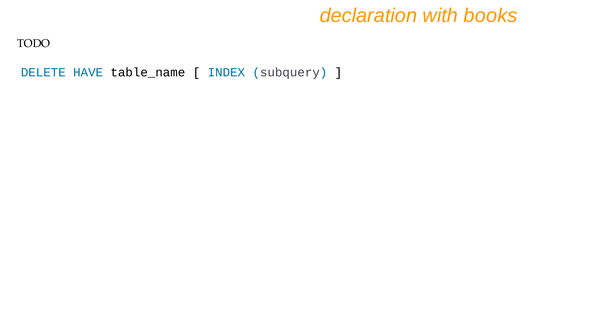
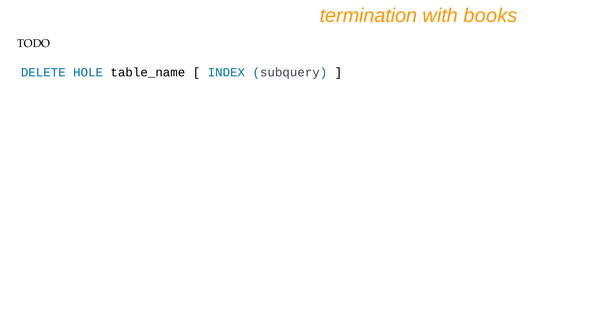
declaration: declaration -> termination
HAVE: HAVE -> HOLE
